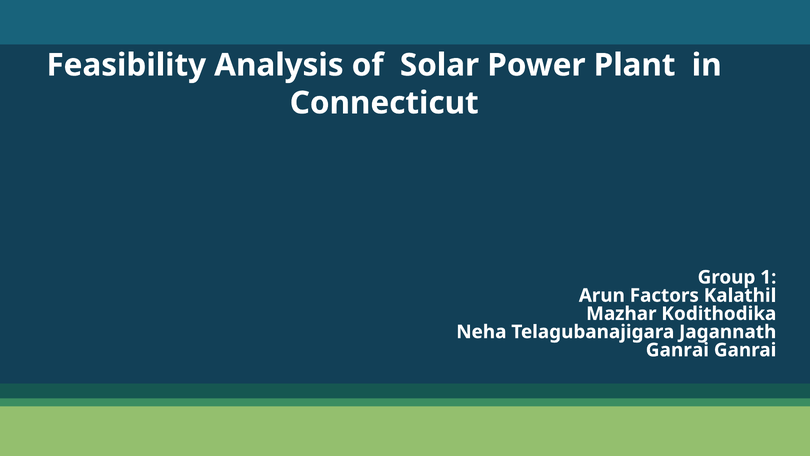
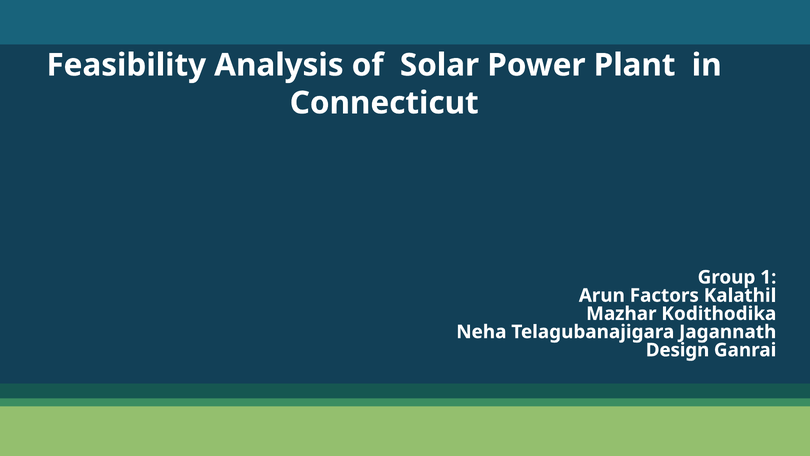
Ganrai at (677, 350): Ganrai -> Design
